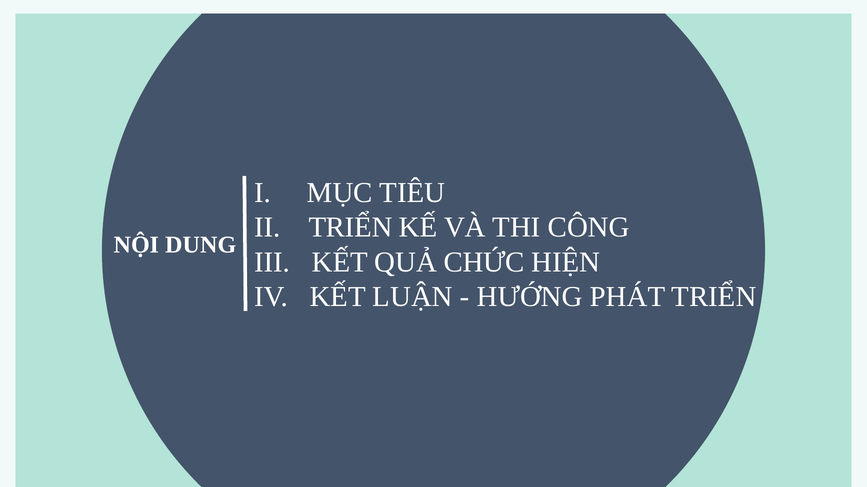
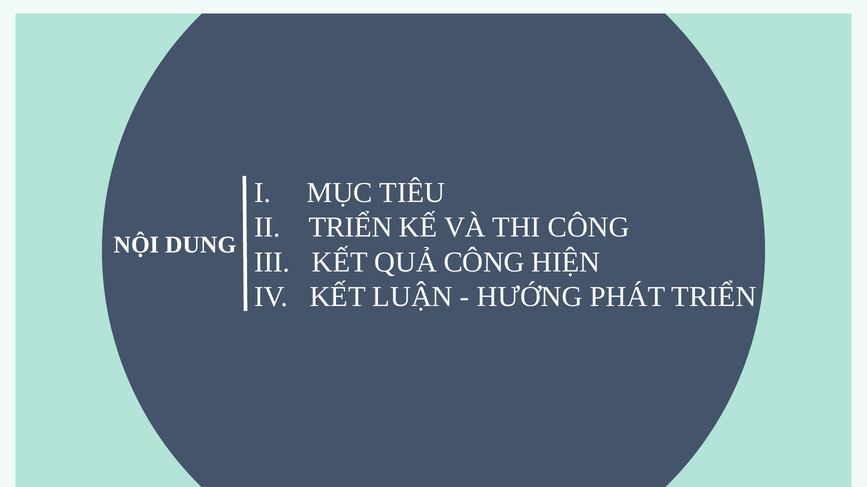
QUẢ CHỨC: CHỨC -> CÔNG
